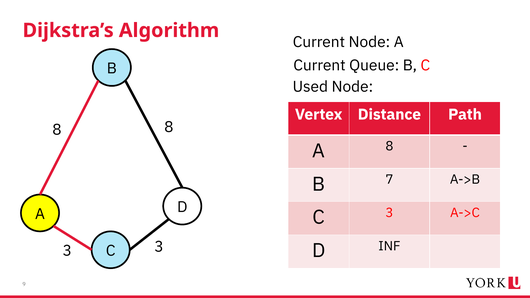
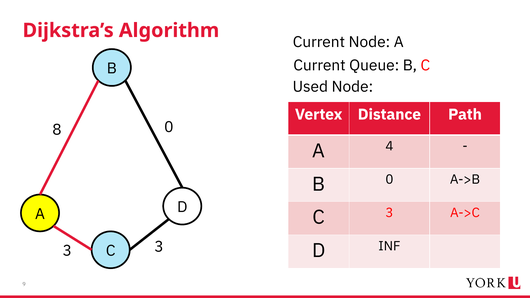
8 8: 8 -> 0
A 8: 8 -> 4
B 7: 7 -> 0
